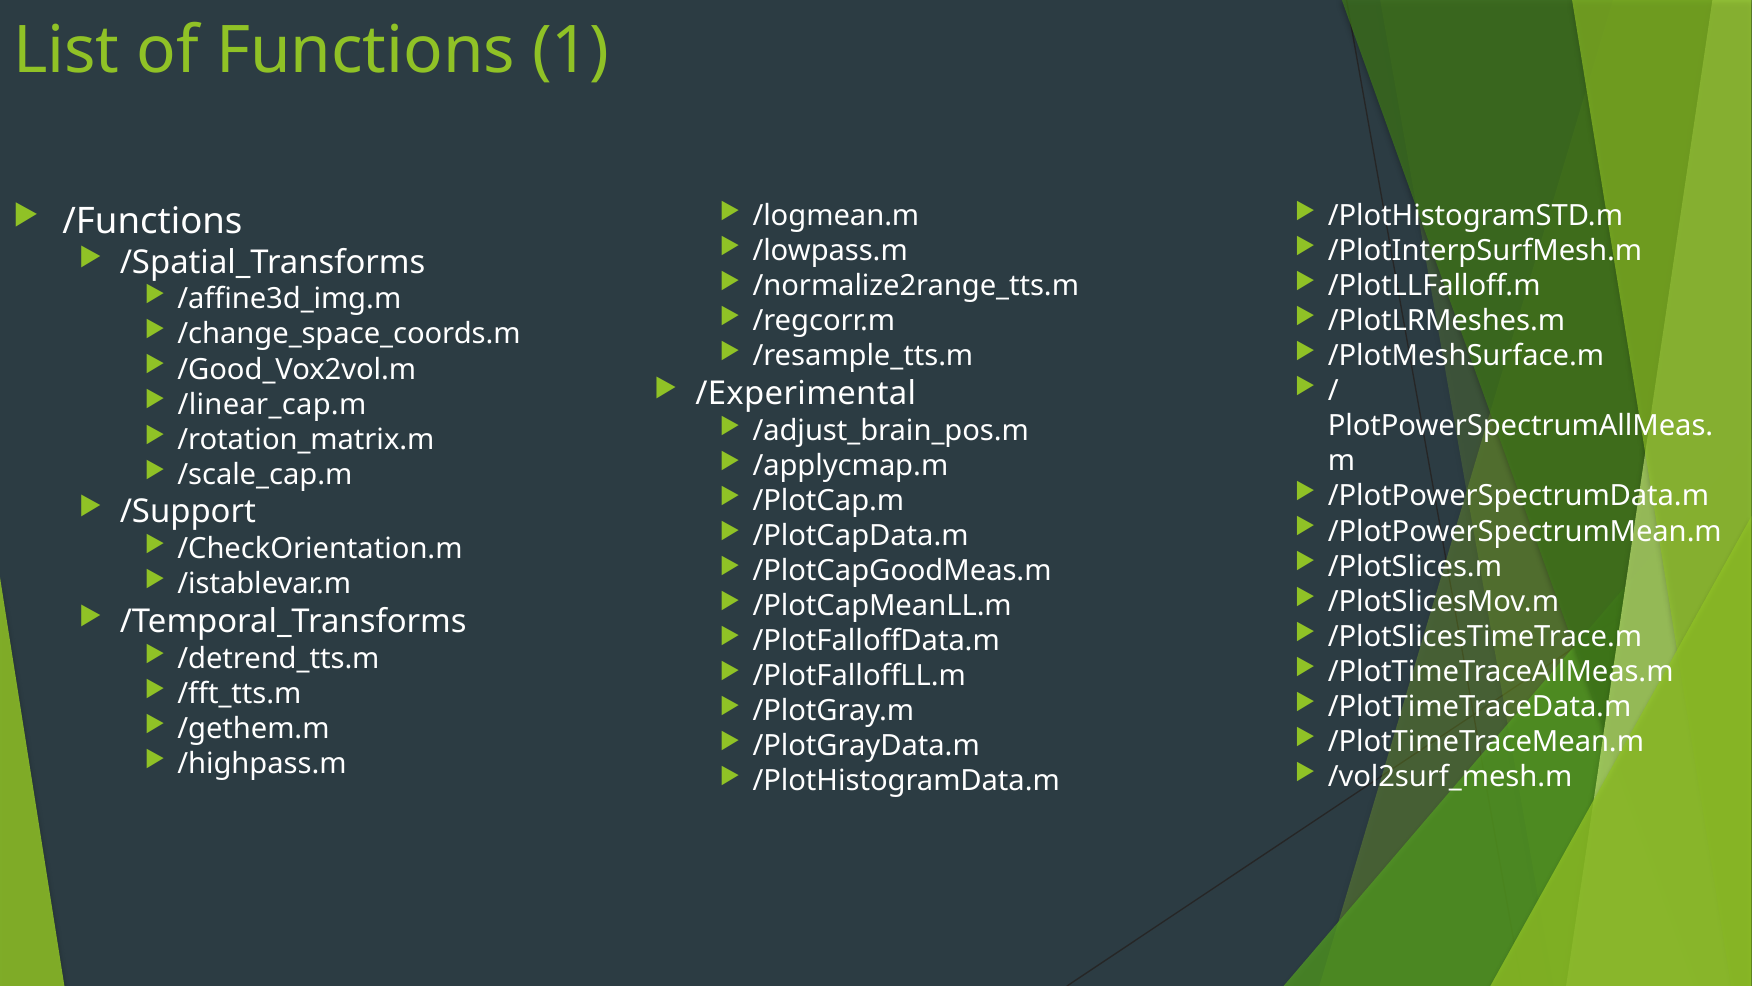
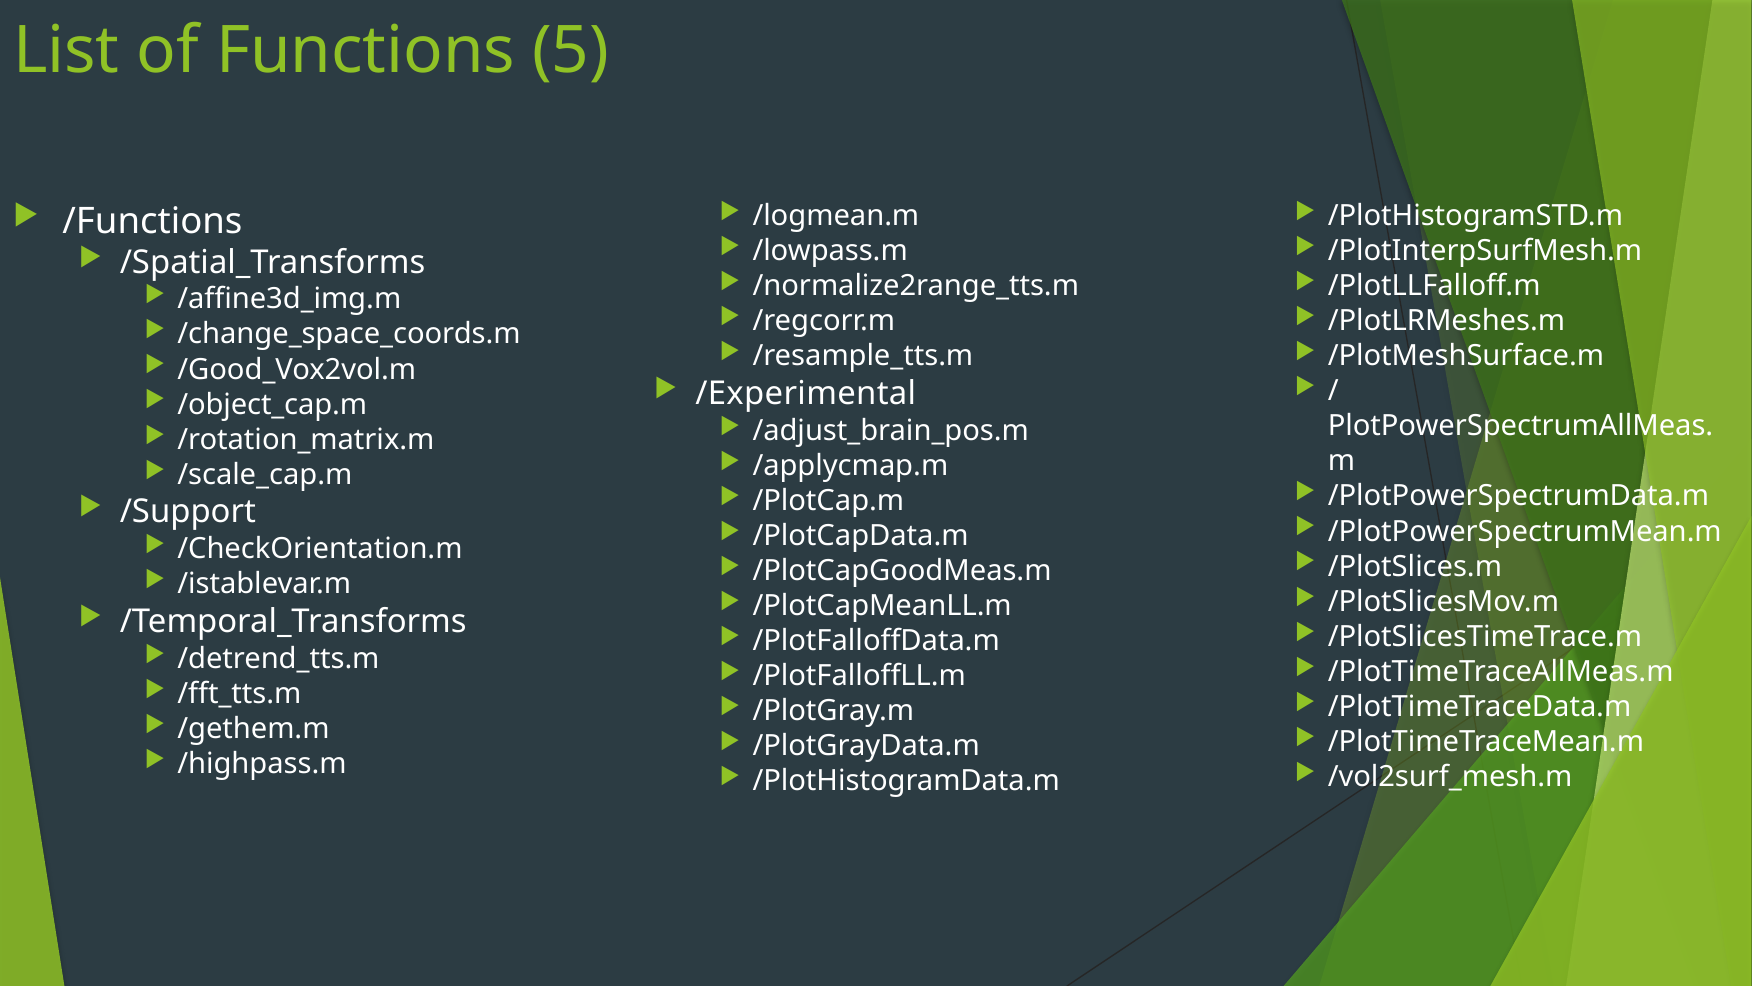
1: 1 -> 5
/linear_cap.m: /linear_cap.m -> /object_cap.m
